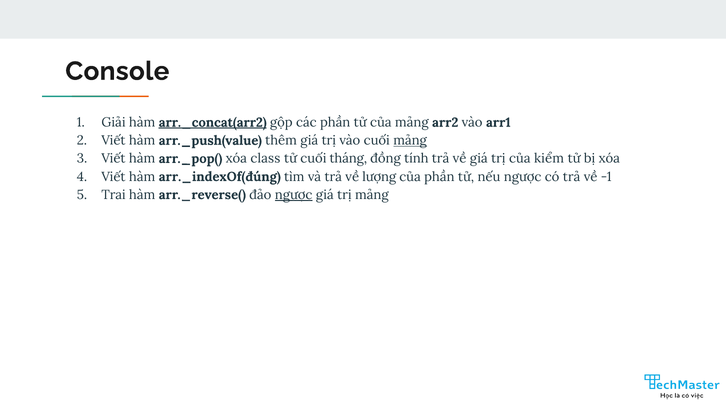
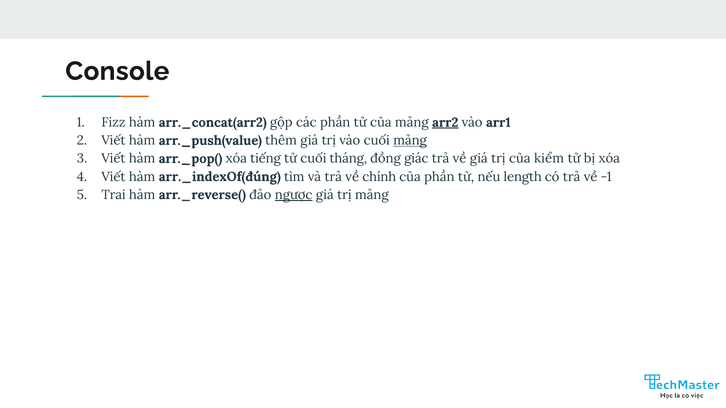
Giải: Giải -> Fizz
arr._concat(arr2 underline: present -> none
arr2 underline: none -> present
class: class -> tiếng
tính: tính -> giác
lượng: lượng -> chính
nếu ngược: ngược -> length
